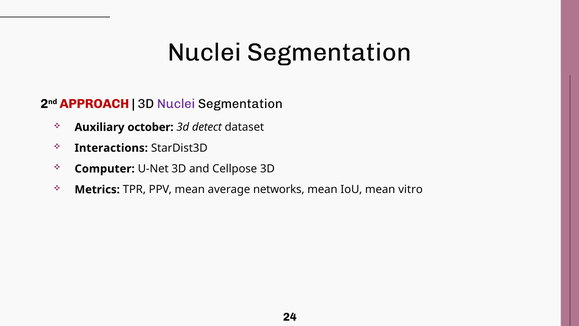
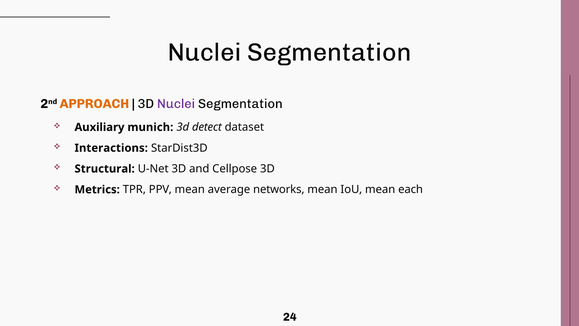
APPROACH colour: red -> orange
october: october -> munich
Computer: Computer -> Structural
vitro: vitro -> each
